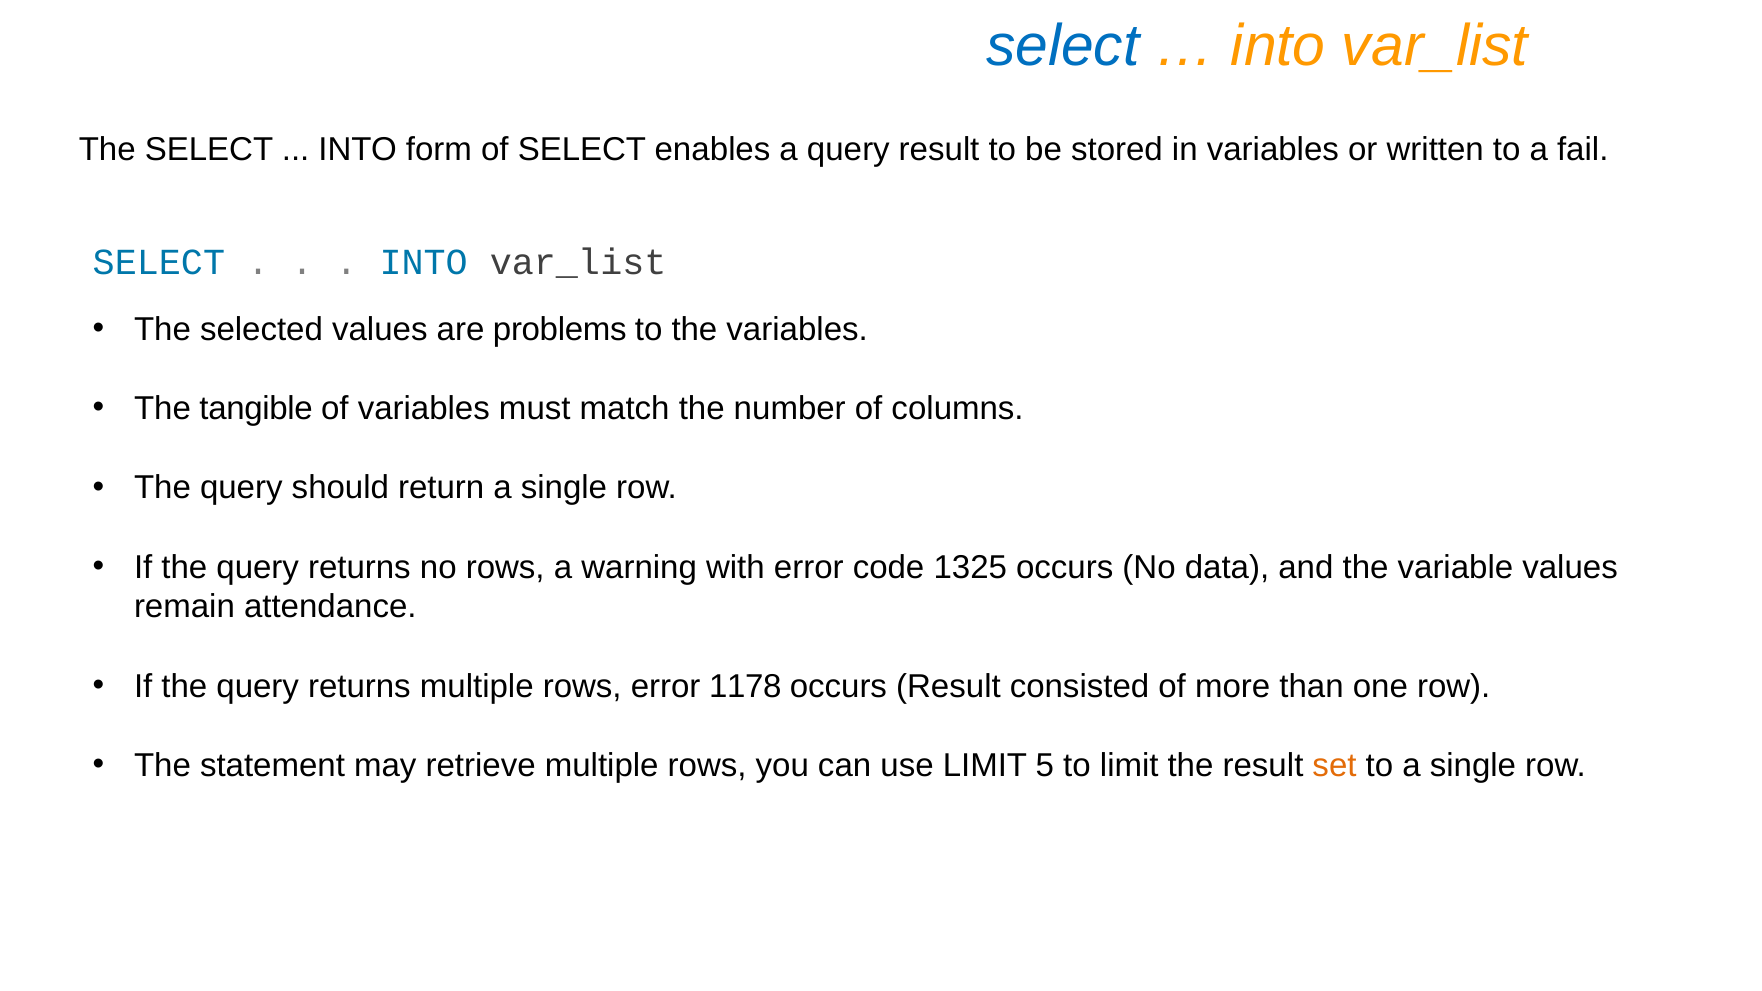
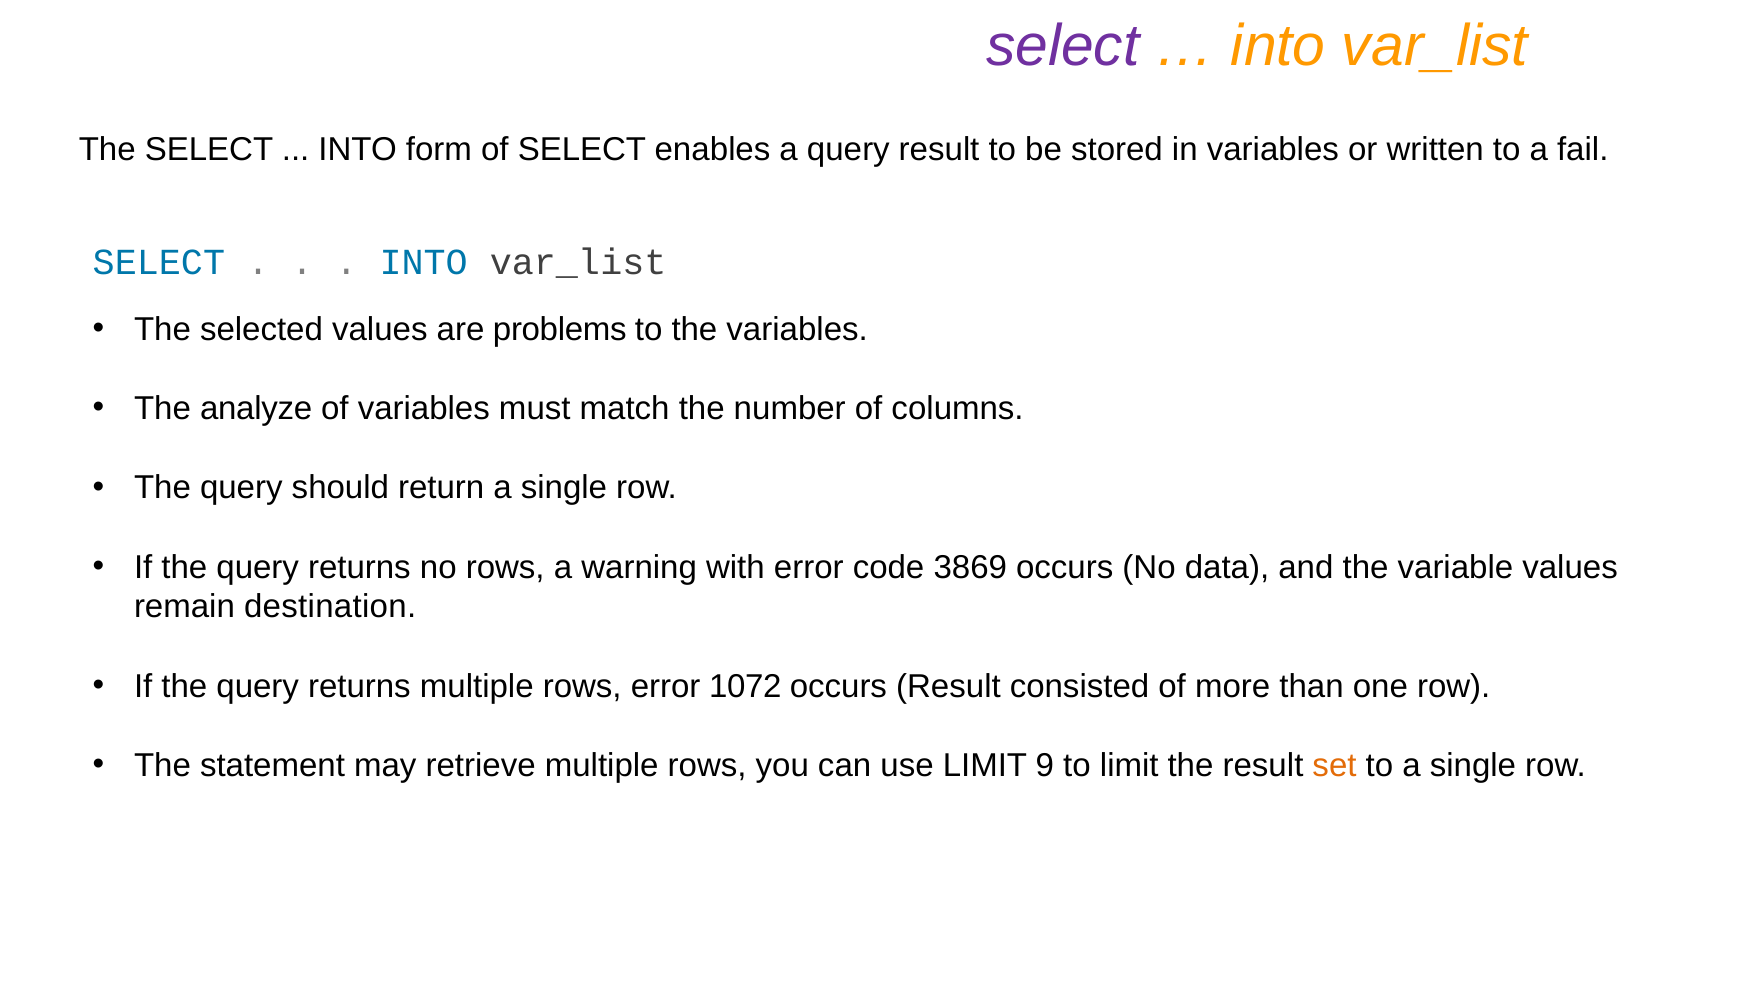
select at (1063, 46) colour: blue -> purple
tangible: tangible -> analyze
1325: 1325 -> 3869
attendance: attendance -> destination
1178: 1178 -> 1072
5: 5 -> 9
